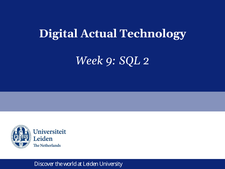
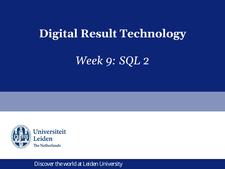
Actual: Actual -> Result
